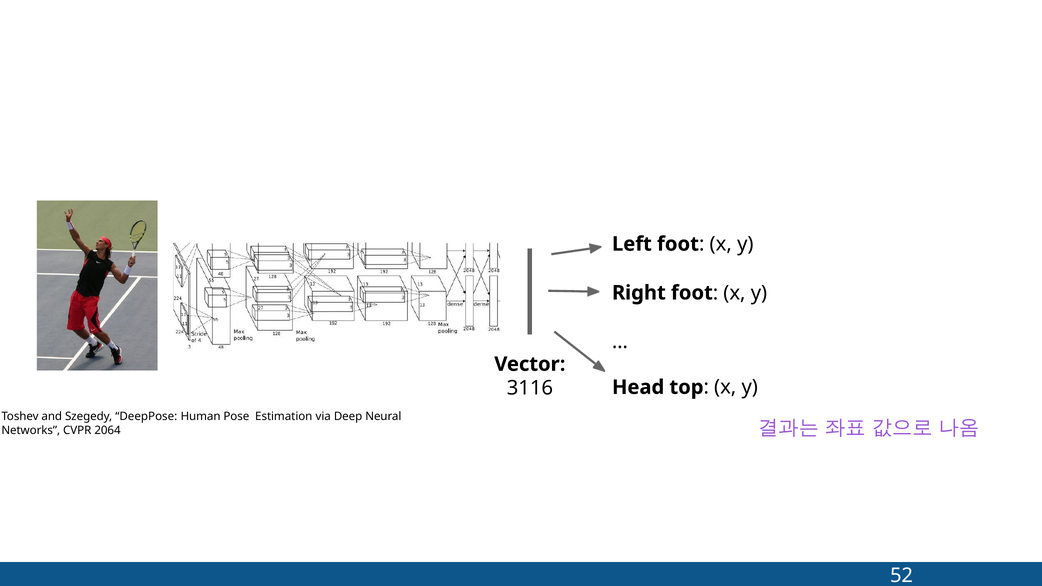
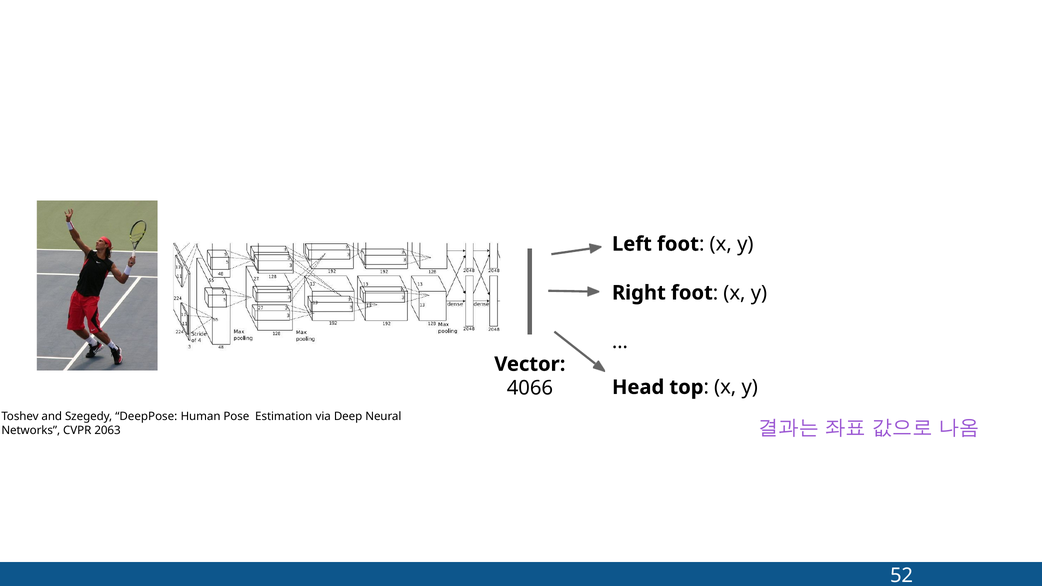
3116: 3116 -> 4066
2064: 2064 -> 2063
